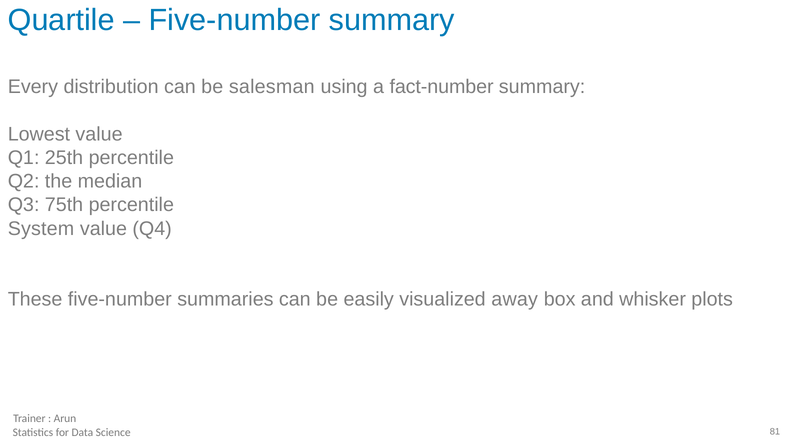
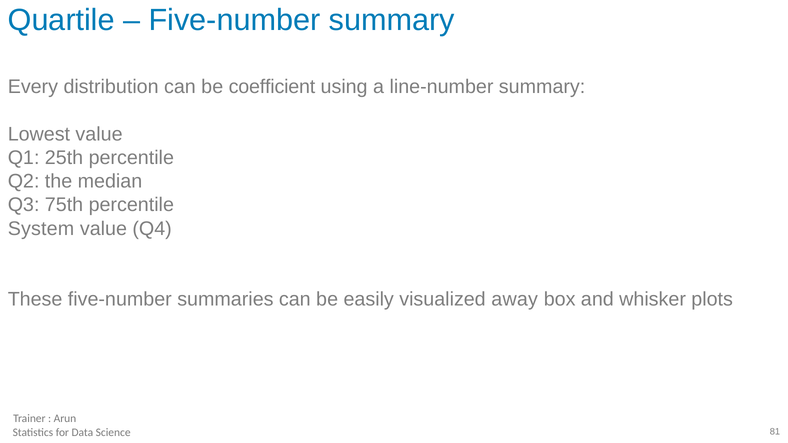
salesman: salesman -> coefficient
fact-number: fact-number -> line-number
